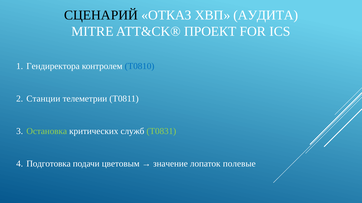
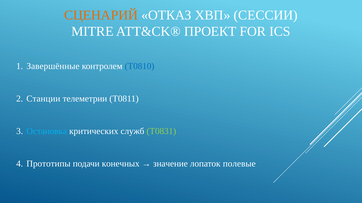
СЦЕНАРИЙ colour: black -> orange
АУДИТА: АУДИТА -> СЕССИИ
Гендиректора: Гендиректора -> Завершённые
Остановка colour: light green -> light blue
Подготовка: Подготовка -> Прототипы
цветовым: цветовым -> конечных
